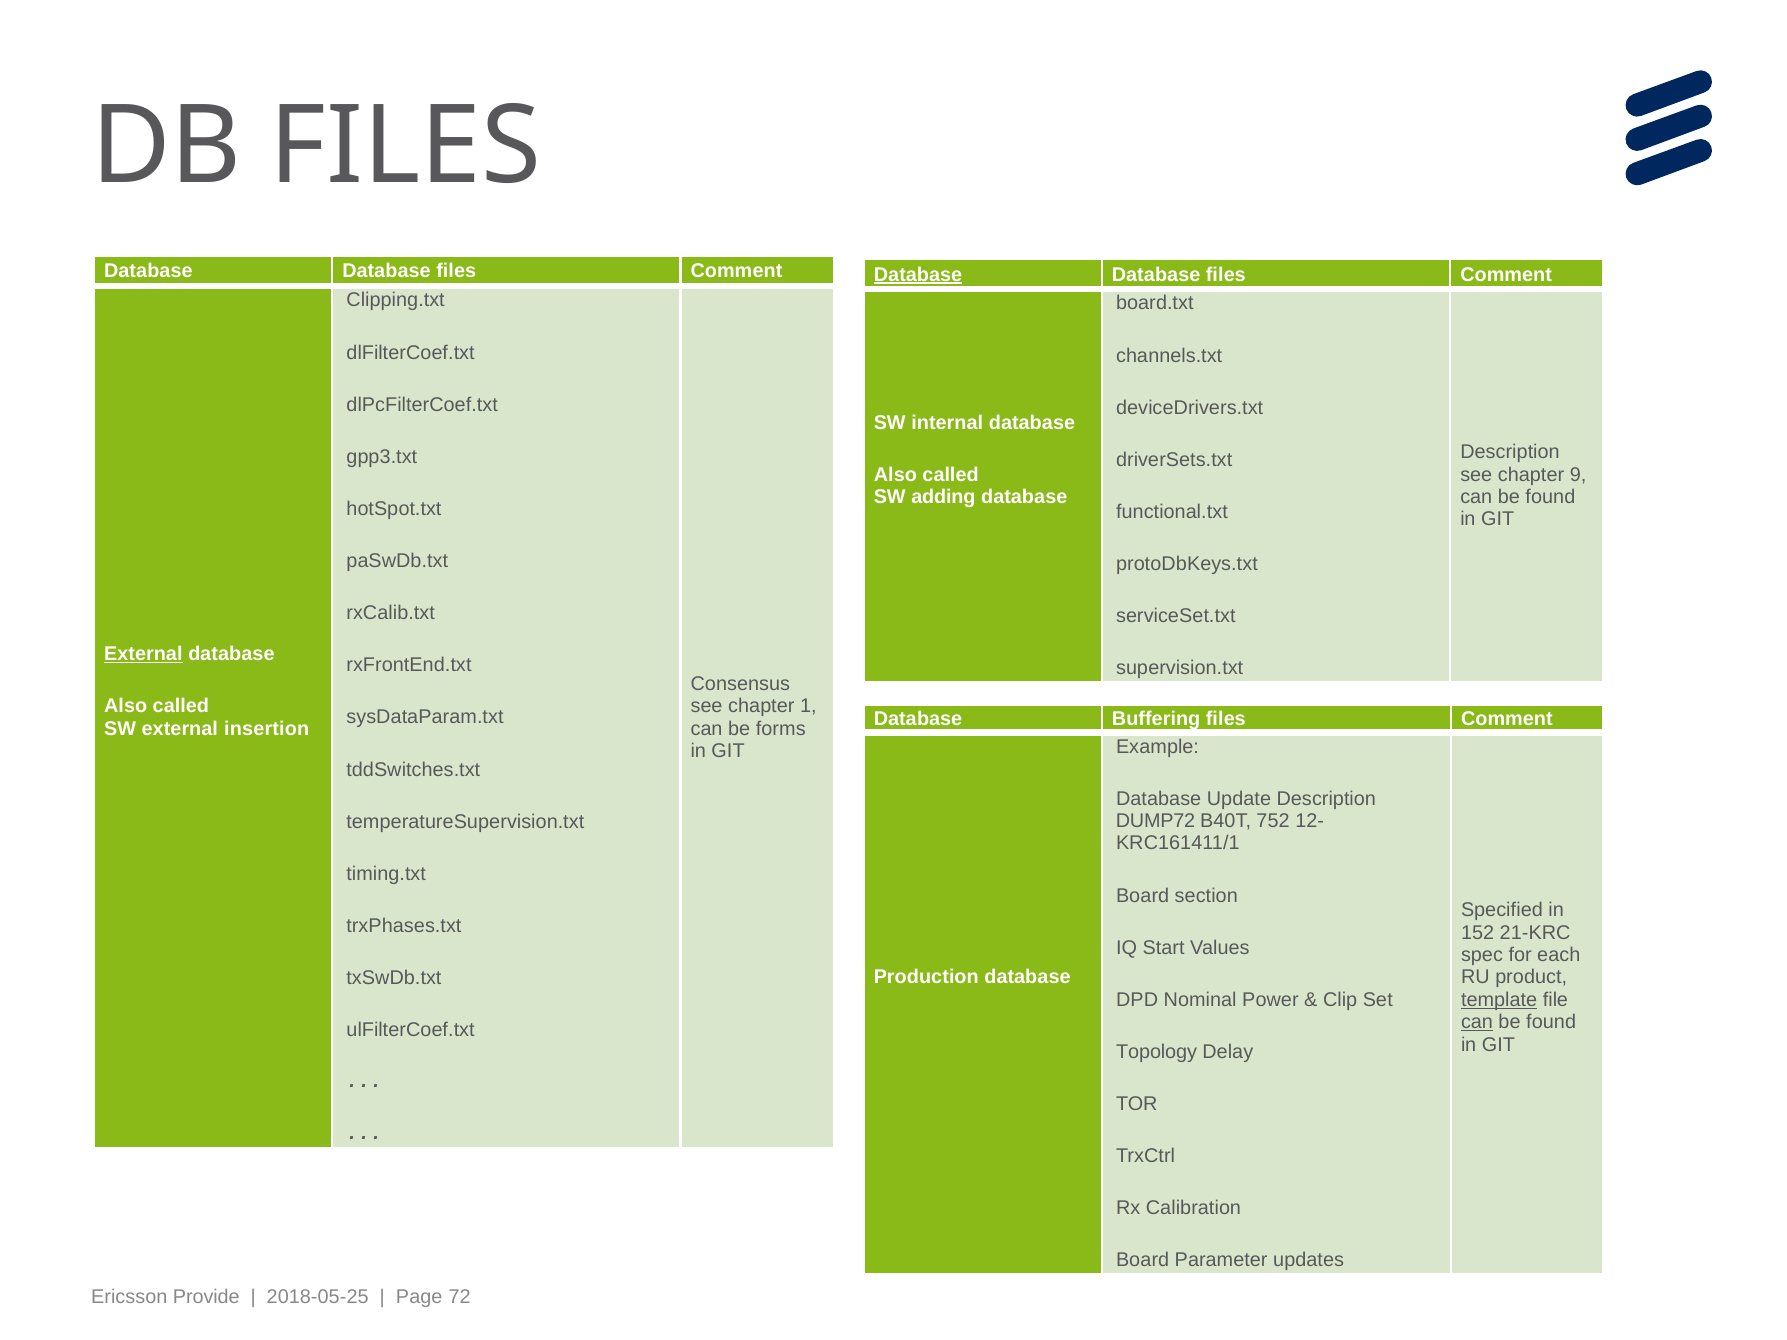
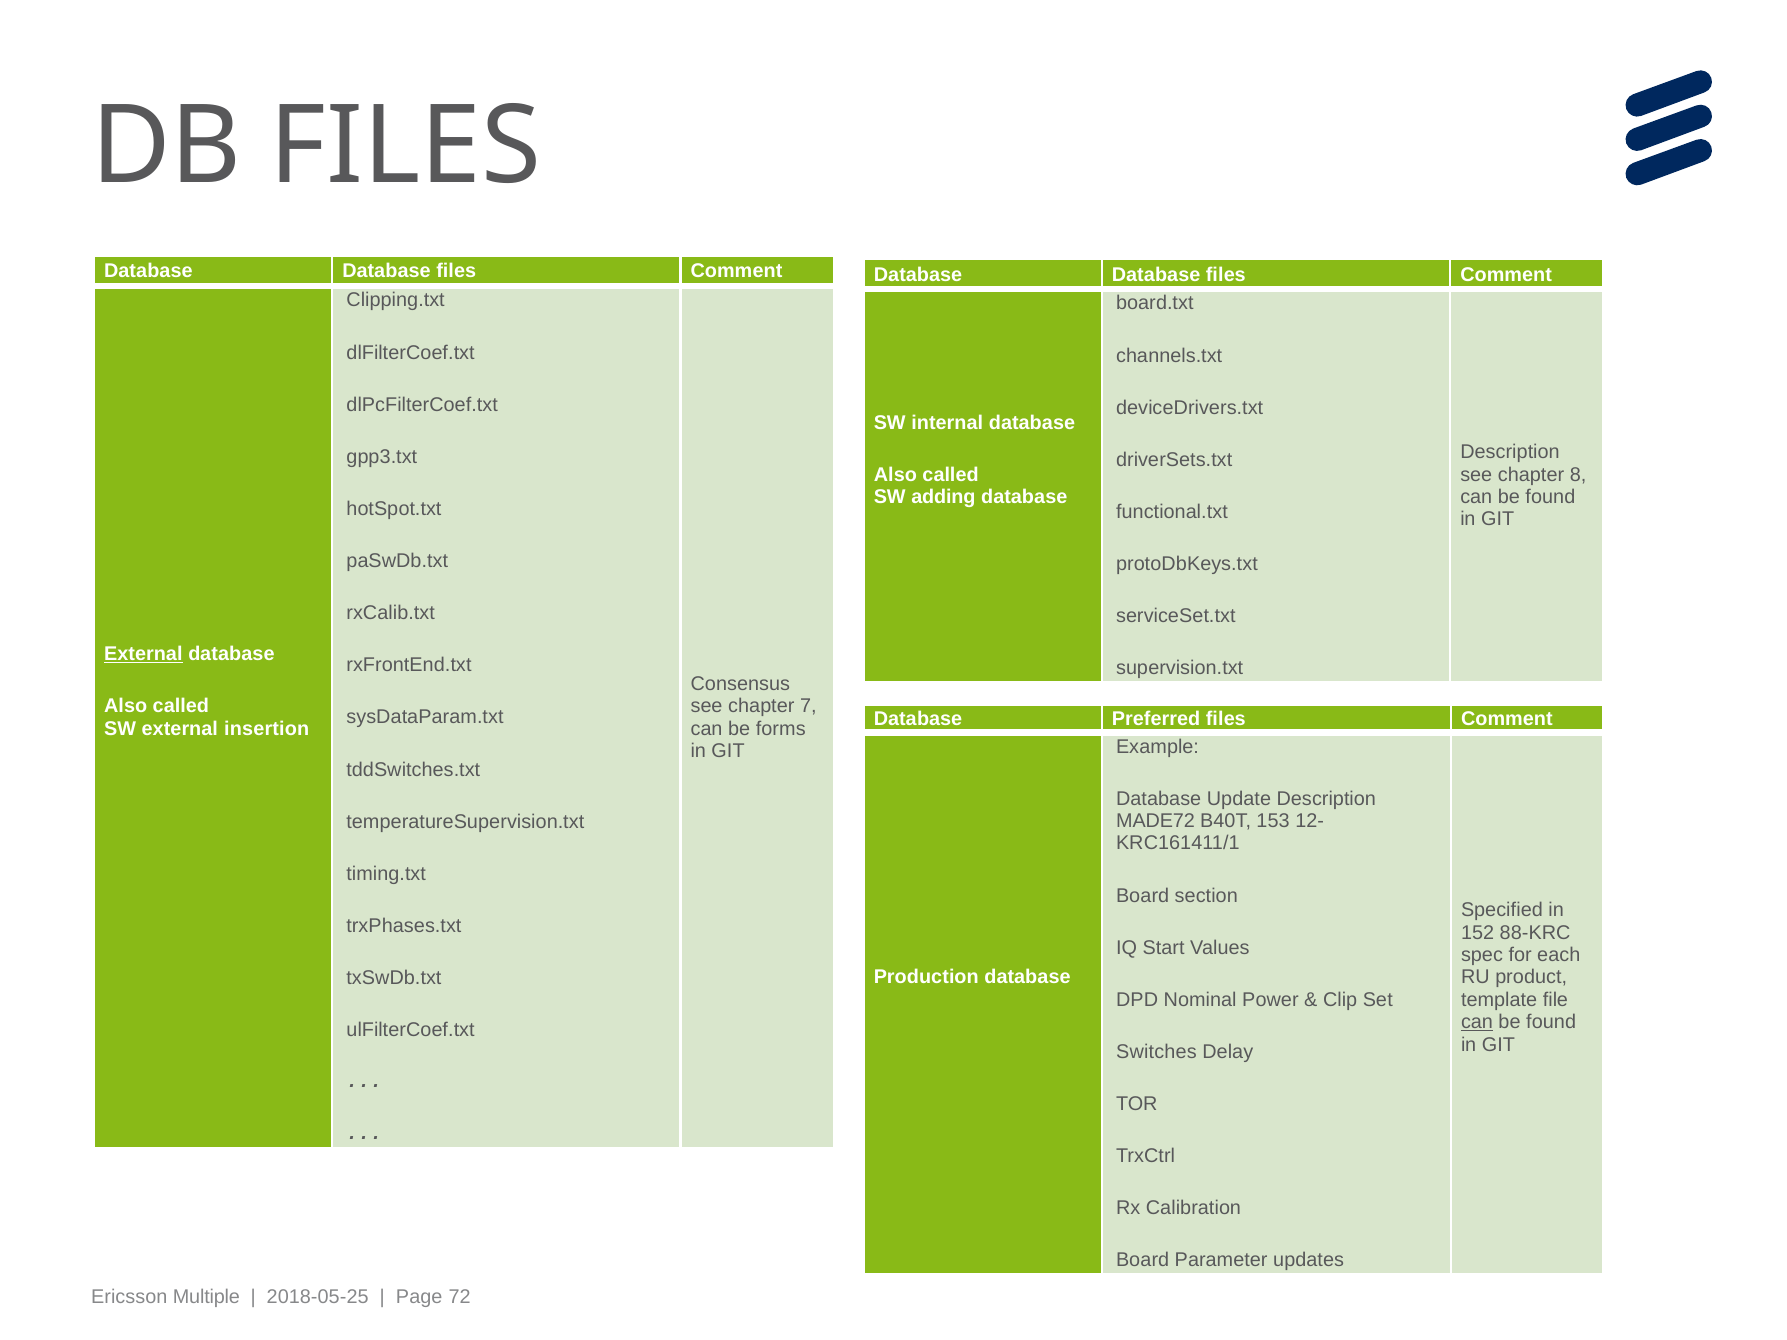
Database at (918, 275) underline: present -> none
9: 9 -> 8
1: 1 -> 7
Buffering: Buffering -> Preferred
DUMP72: DUMP72 -> MADE72
752: 752 -> 153
21-KRC: 21-KRC -> 88-KRC
template underline: present -> none
Topology: Topology -> Switches
Provide: Provide -> Multiple
